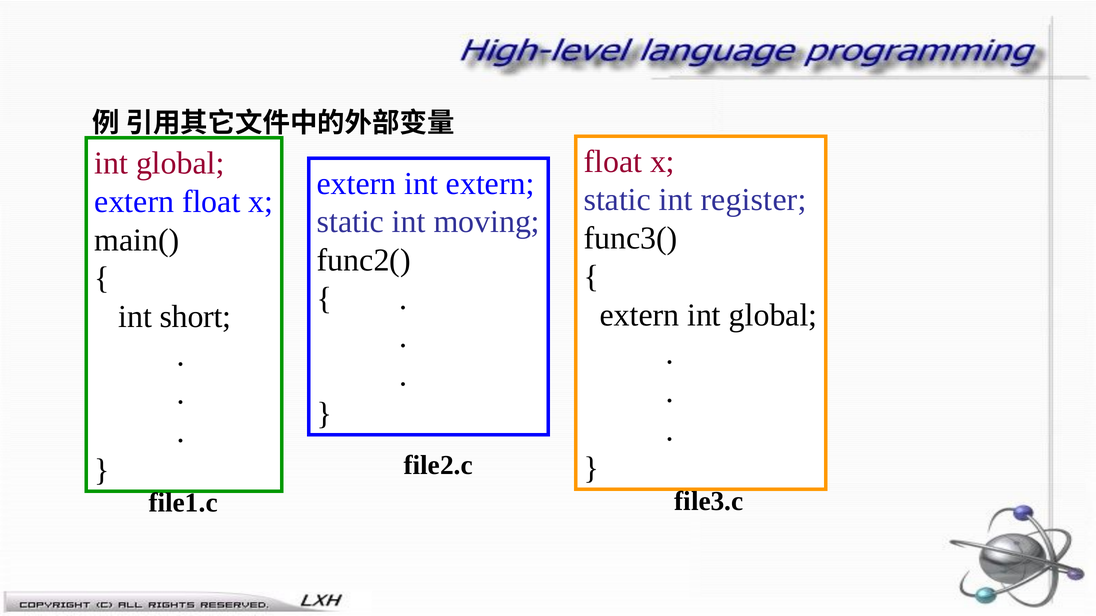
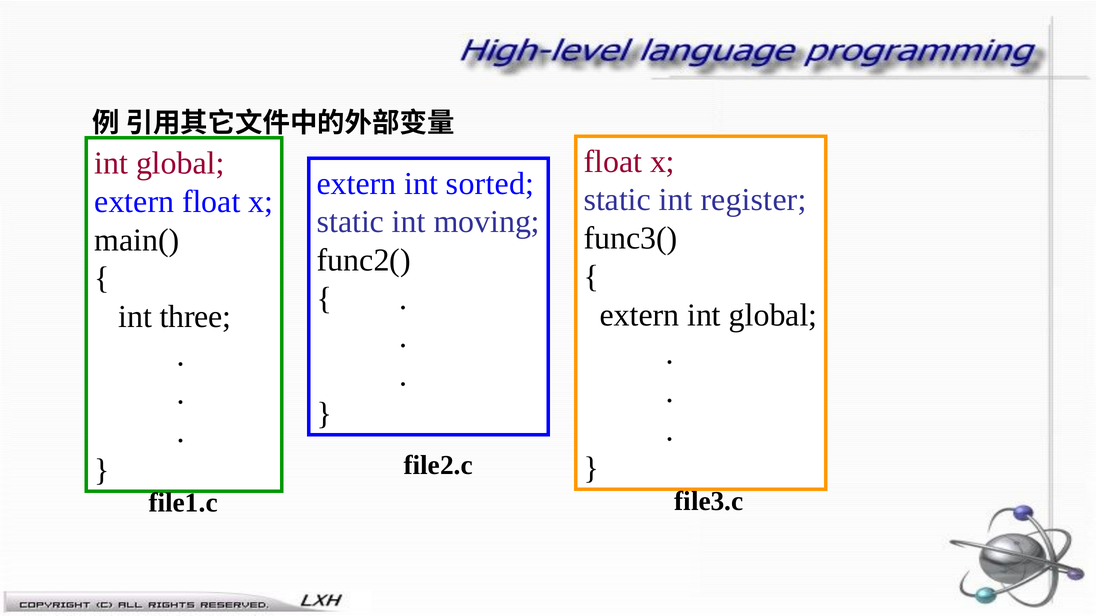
int extern: extern -> sorted
short: short -> three
